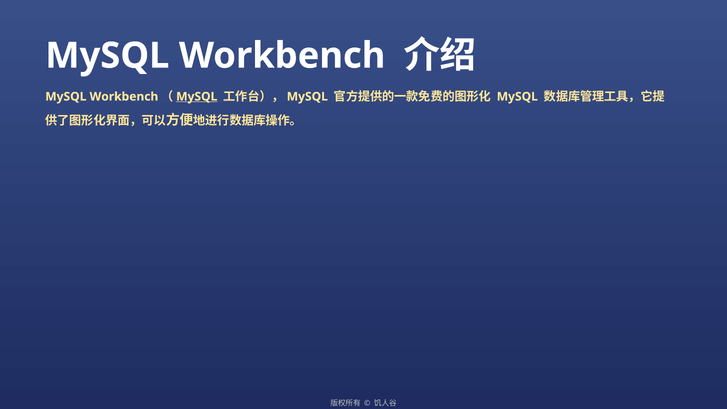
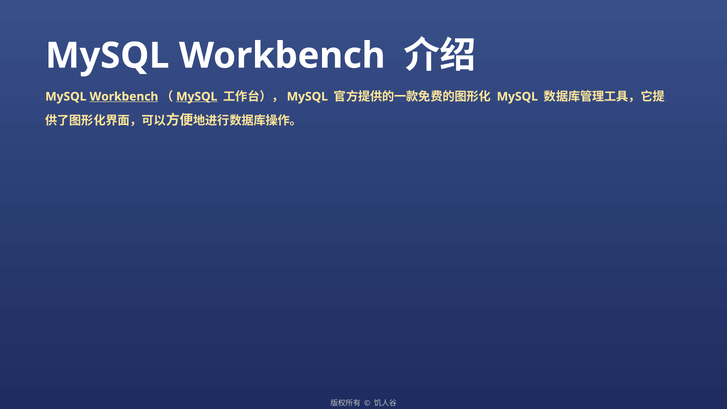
Workbench at (124, 97) underline: none -> present
